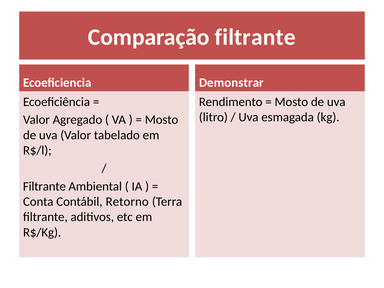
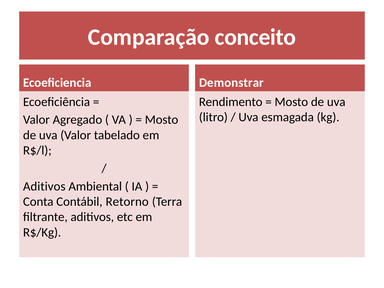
Comparação filtrante: filtrante -> conceito
Filtrante at (44, 186): Filtrante -> Aditivos
